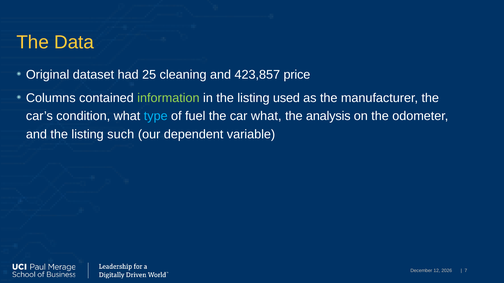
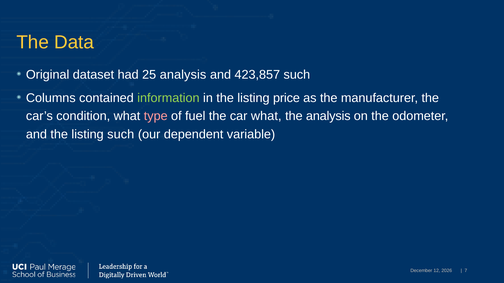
25 cleaning: cleaning -> analysis
423,857 price: price -> such
used: used -> price
type colour: light blue -> pink
